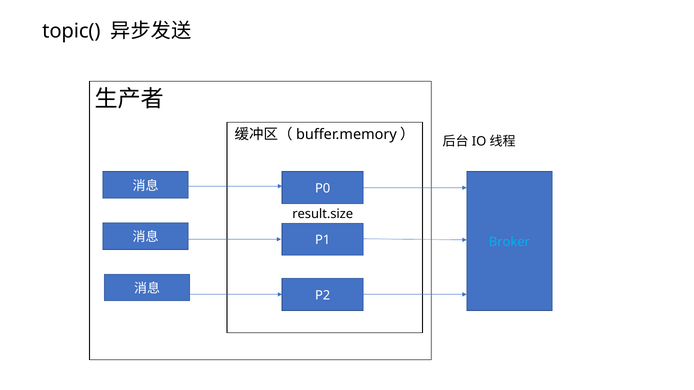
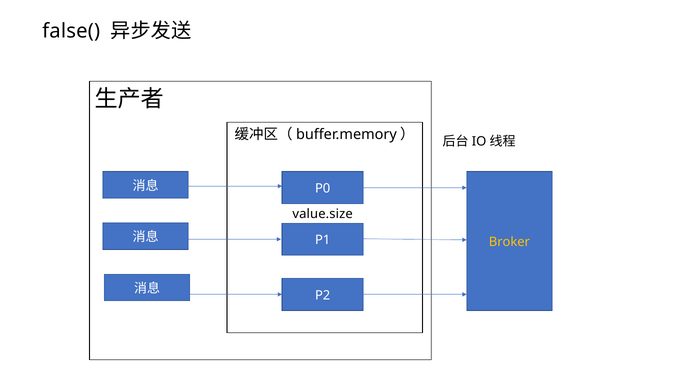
topic(: topic( -> false(
result.size: result.size -> value.size
Broker colour: light blue -> yellow
